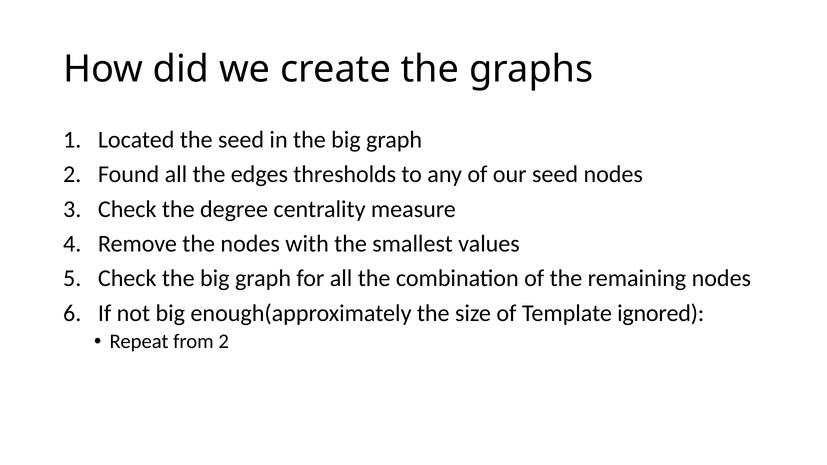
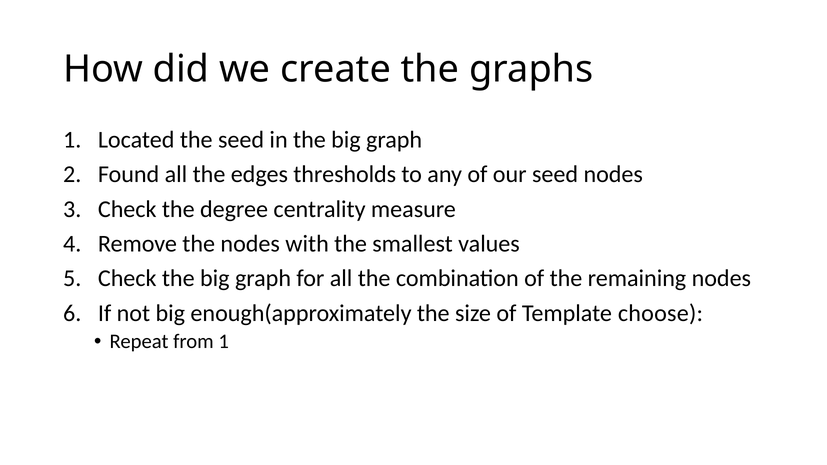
ignored: ignored -> choose
from 2: 2 -> 1
